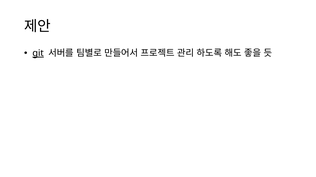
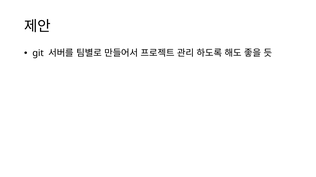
git underline: present -> none
